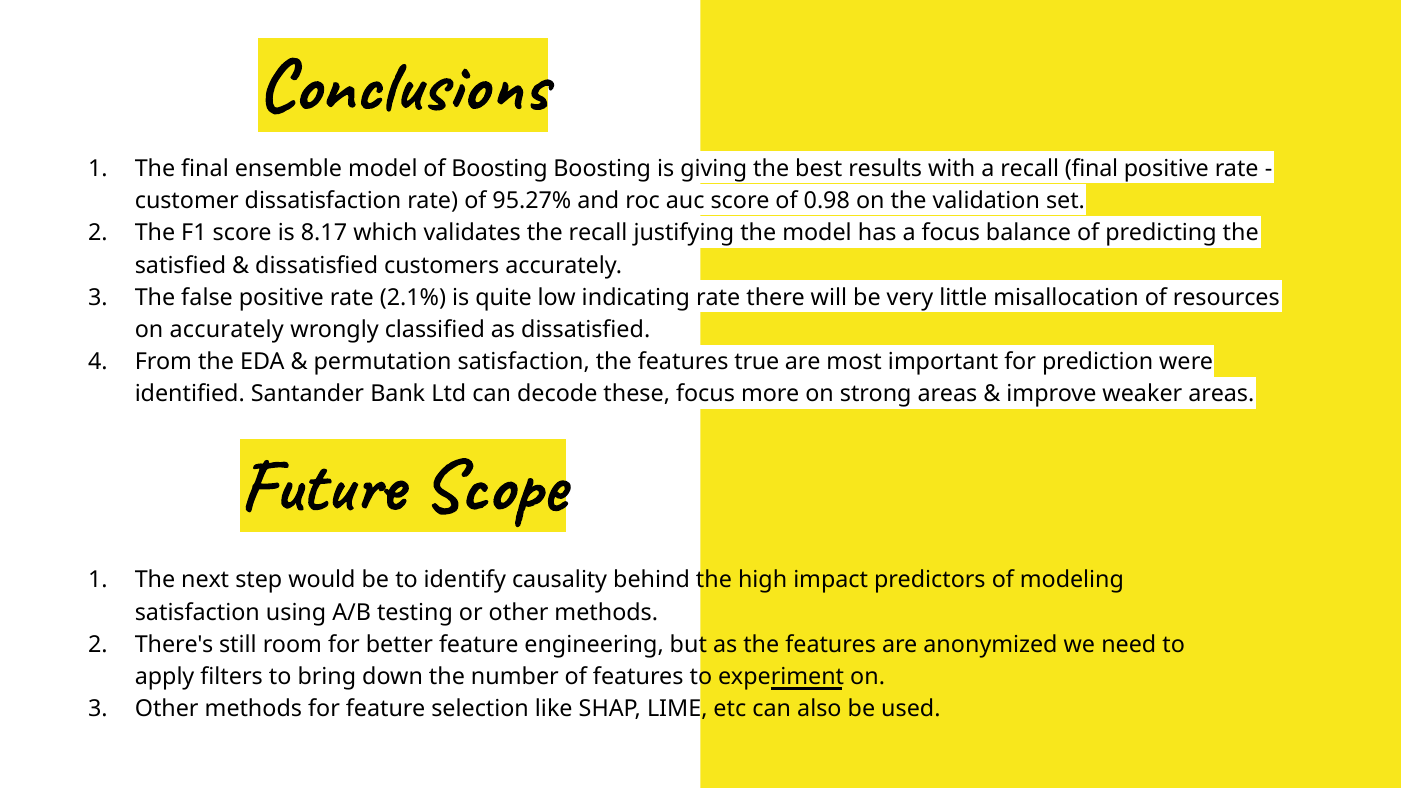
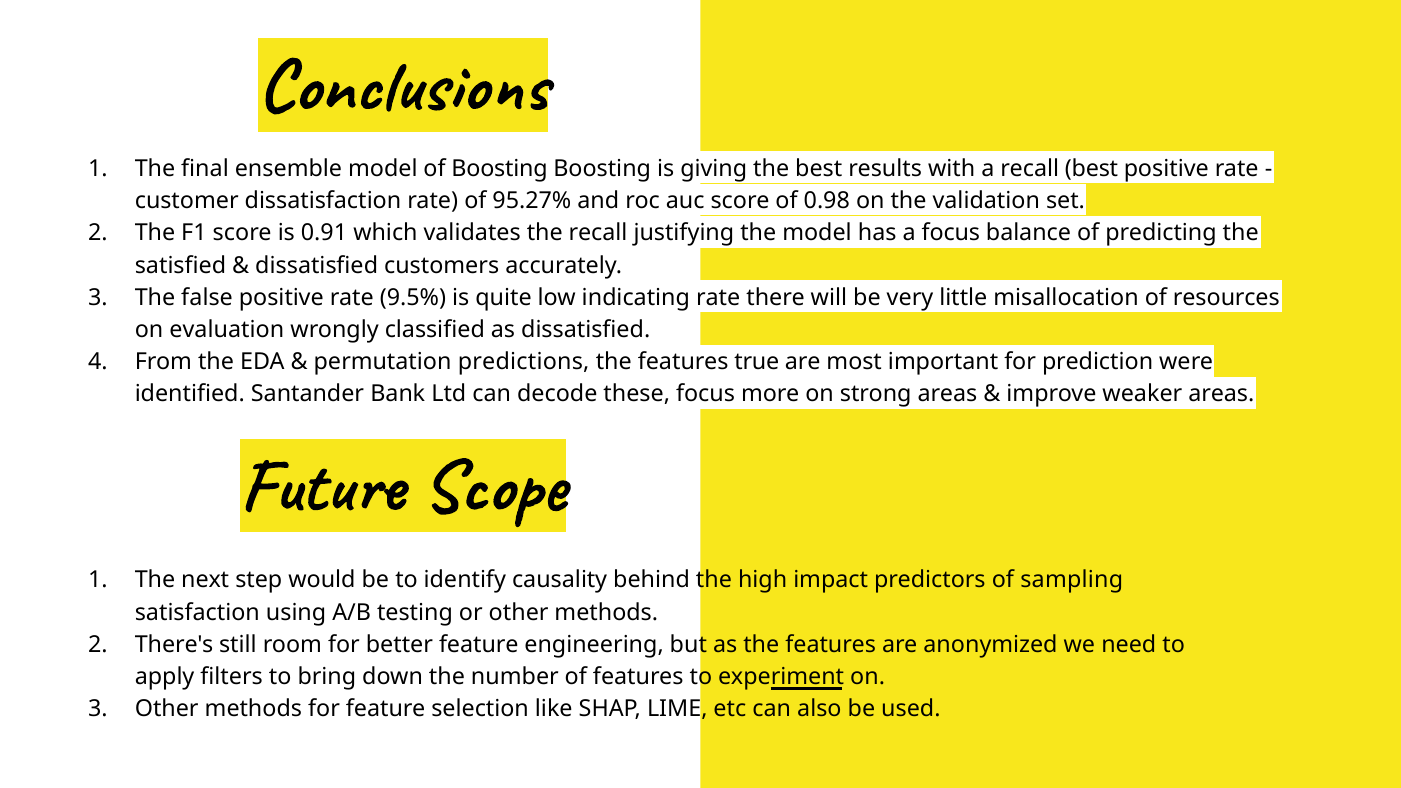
recall final: final -> best
8.17: 8.17 -> 0.91
2.1%: 2.1% -> 9.5%
on accurately: accurately -> evaluation
permutation satisfaction: satisfaction -> predictions
modeling: modeling -> sampling
